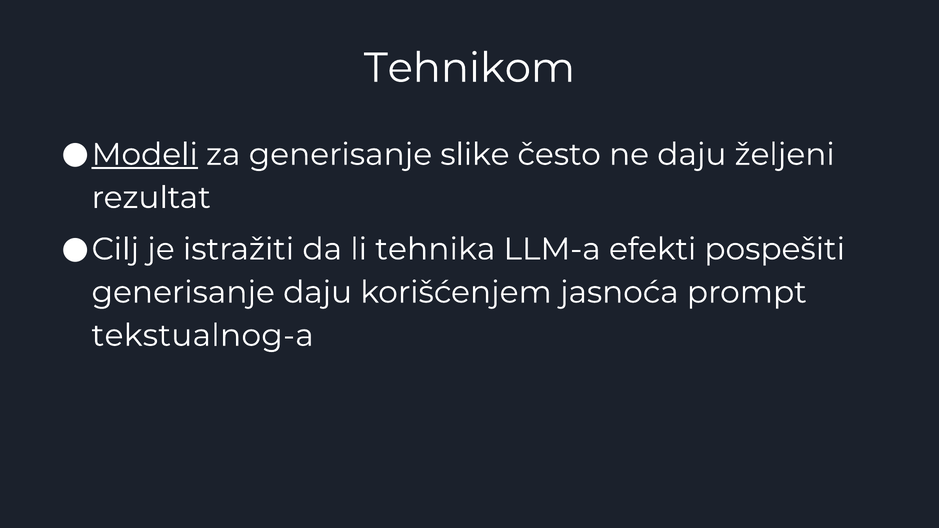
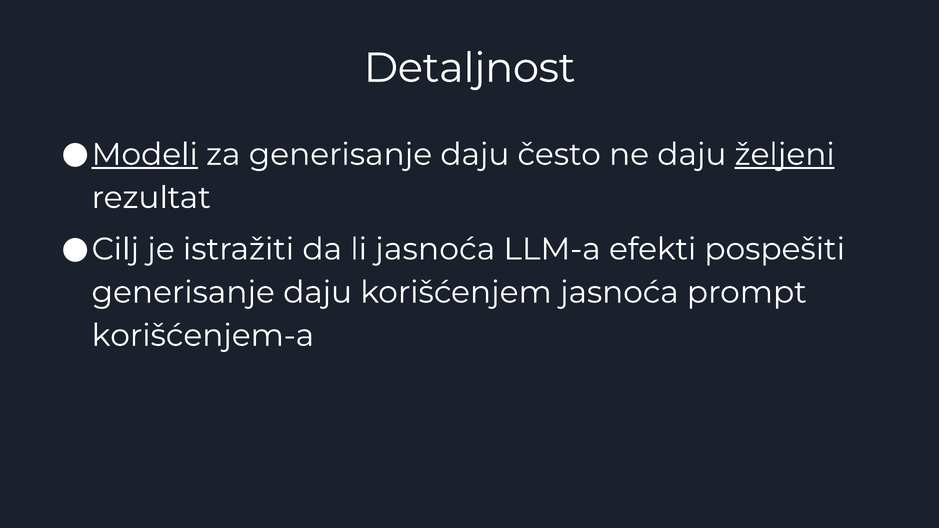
Tehnikom: Tehnikom -> Detaljnost
za generisanje slike: slike -> daju
željeni underline: none -> present
li tehnika: tehnika -> jasnoća
tekstualnog-a: tekstualnog-a -> korišćenjem-a
